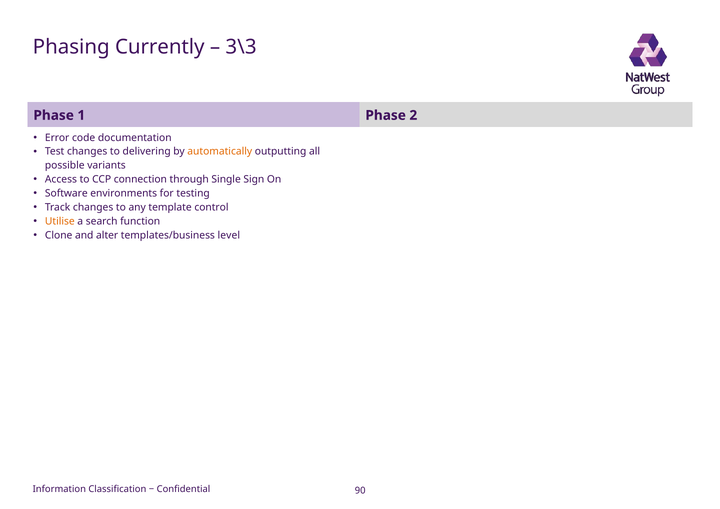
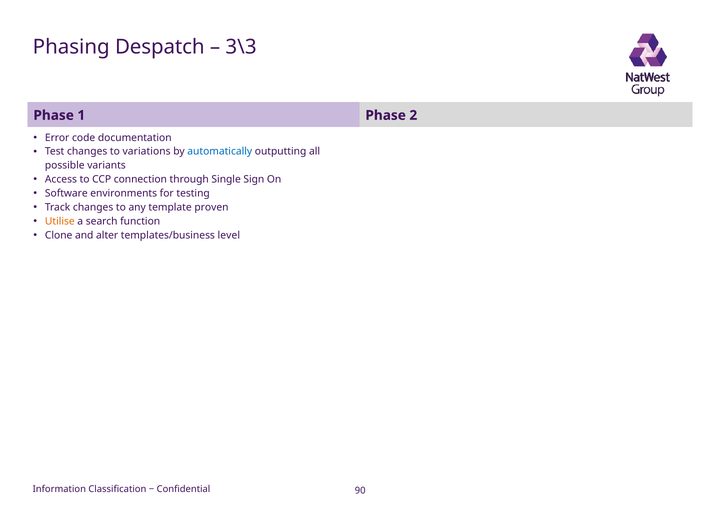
Currently: Currently -> Despatch
delivering: delivering -> variations
automatically colour: orange -> blue
control: control -> proven
